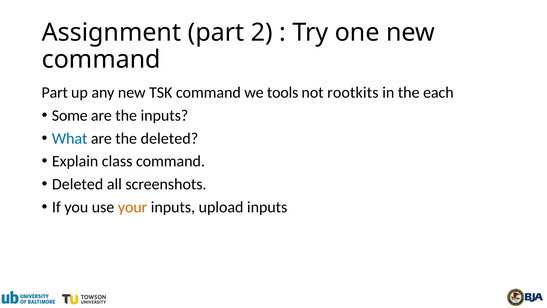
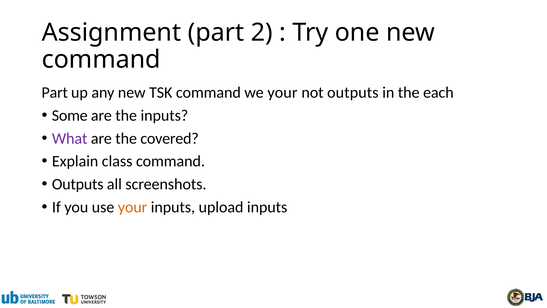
we tools: tools -> your
not rootkits: rootkits -> outputs
What colour: blue -> purple
the deleted: deleted -> covered
Deleted at (78, 184): Deleted -> Outputs
